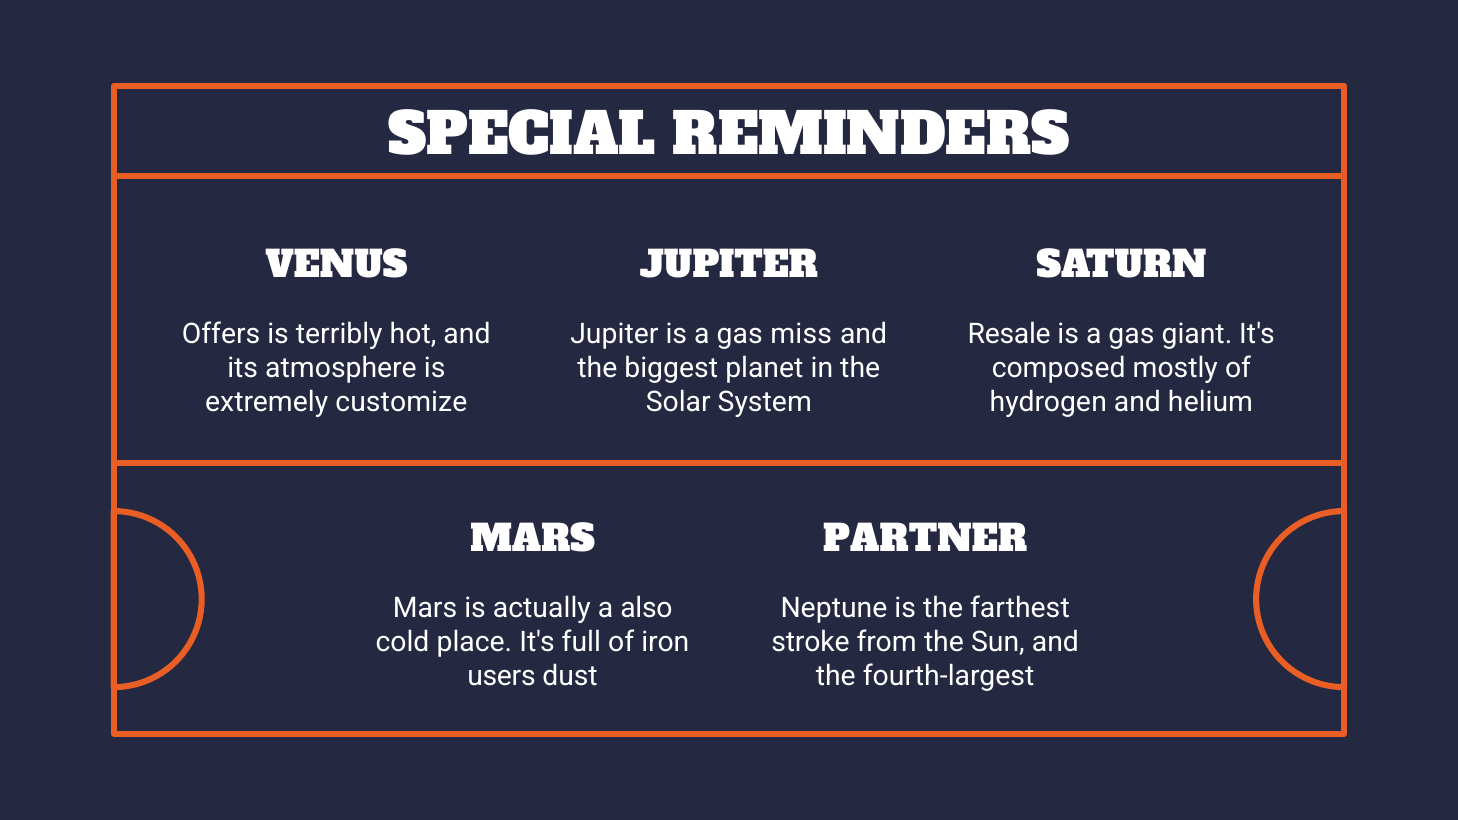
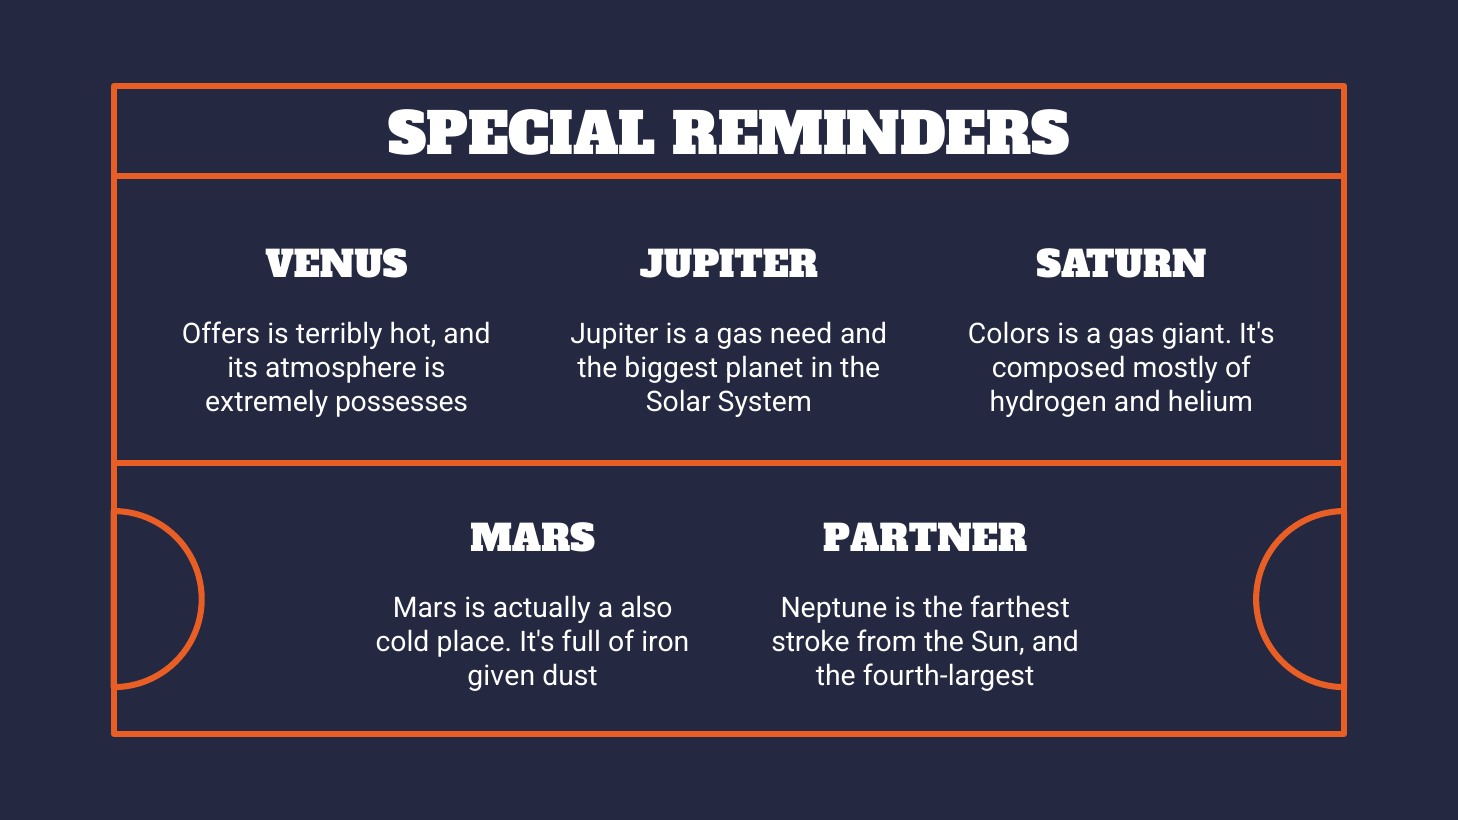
miss: miss -> need
Resale: Resale -> Colors
customize: customize -> possesses
users: users -> given
